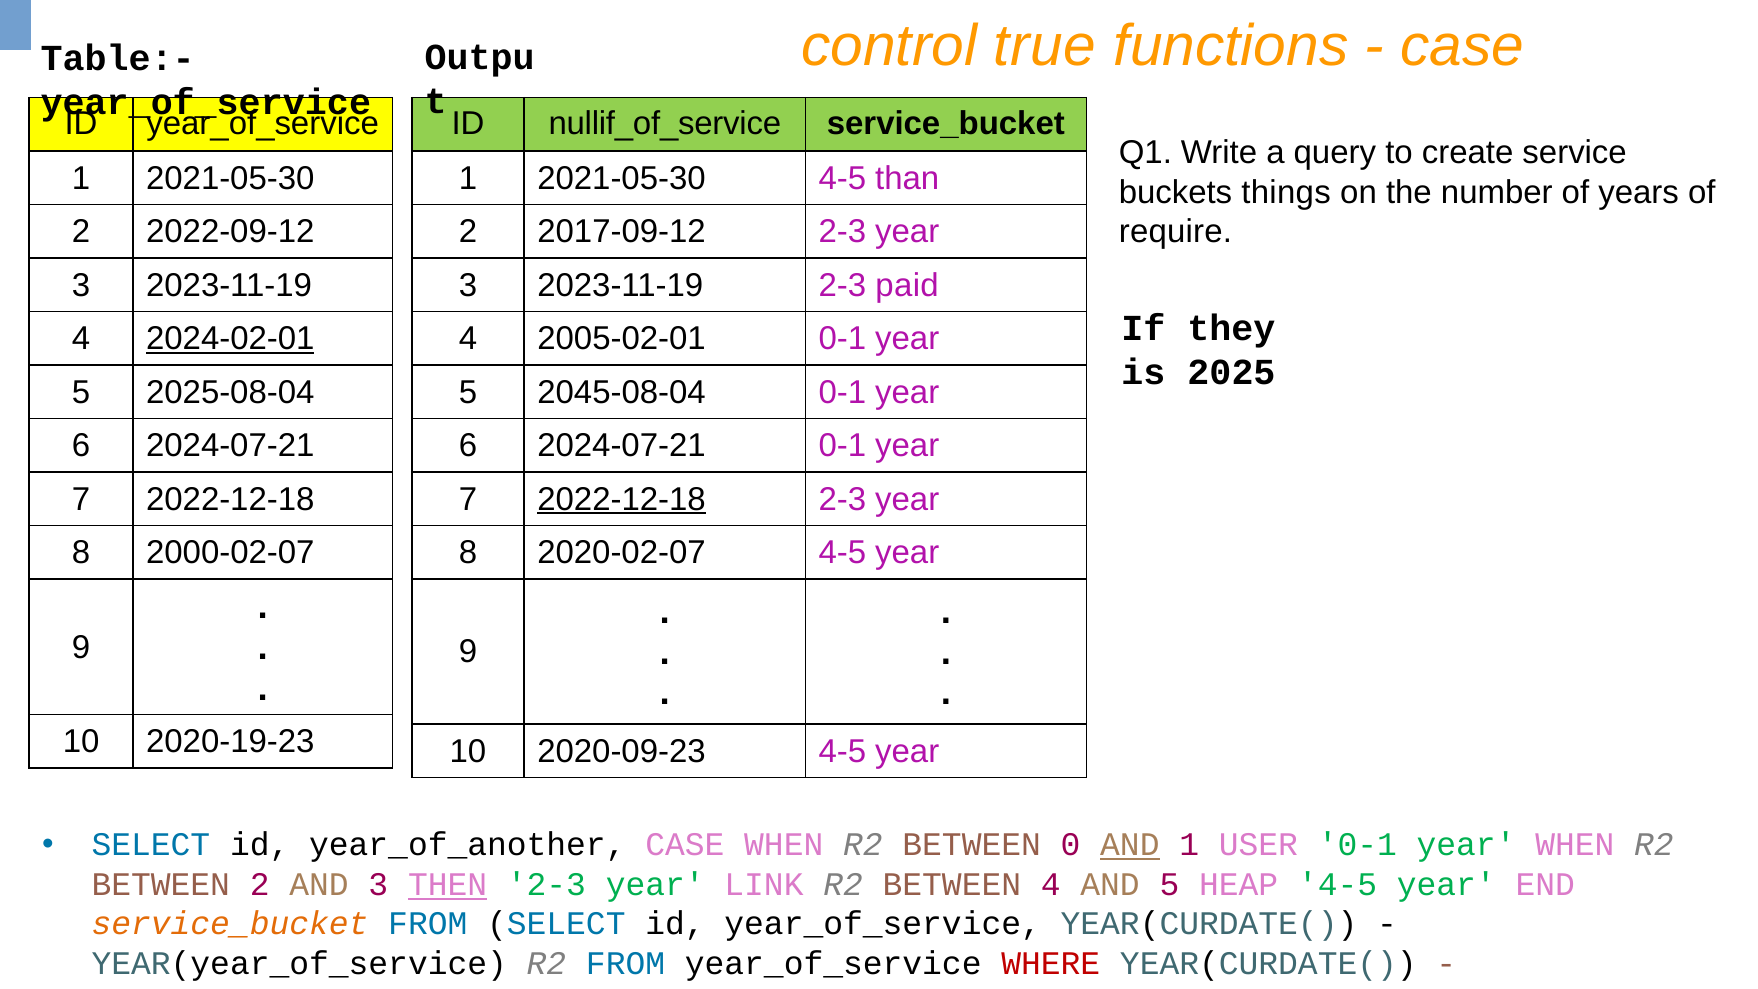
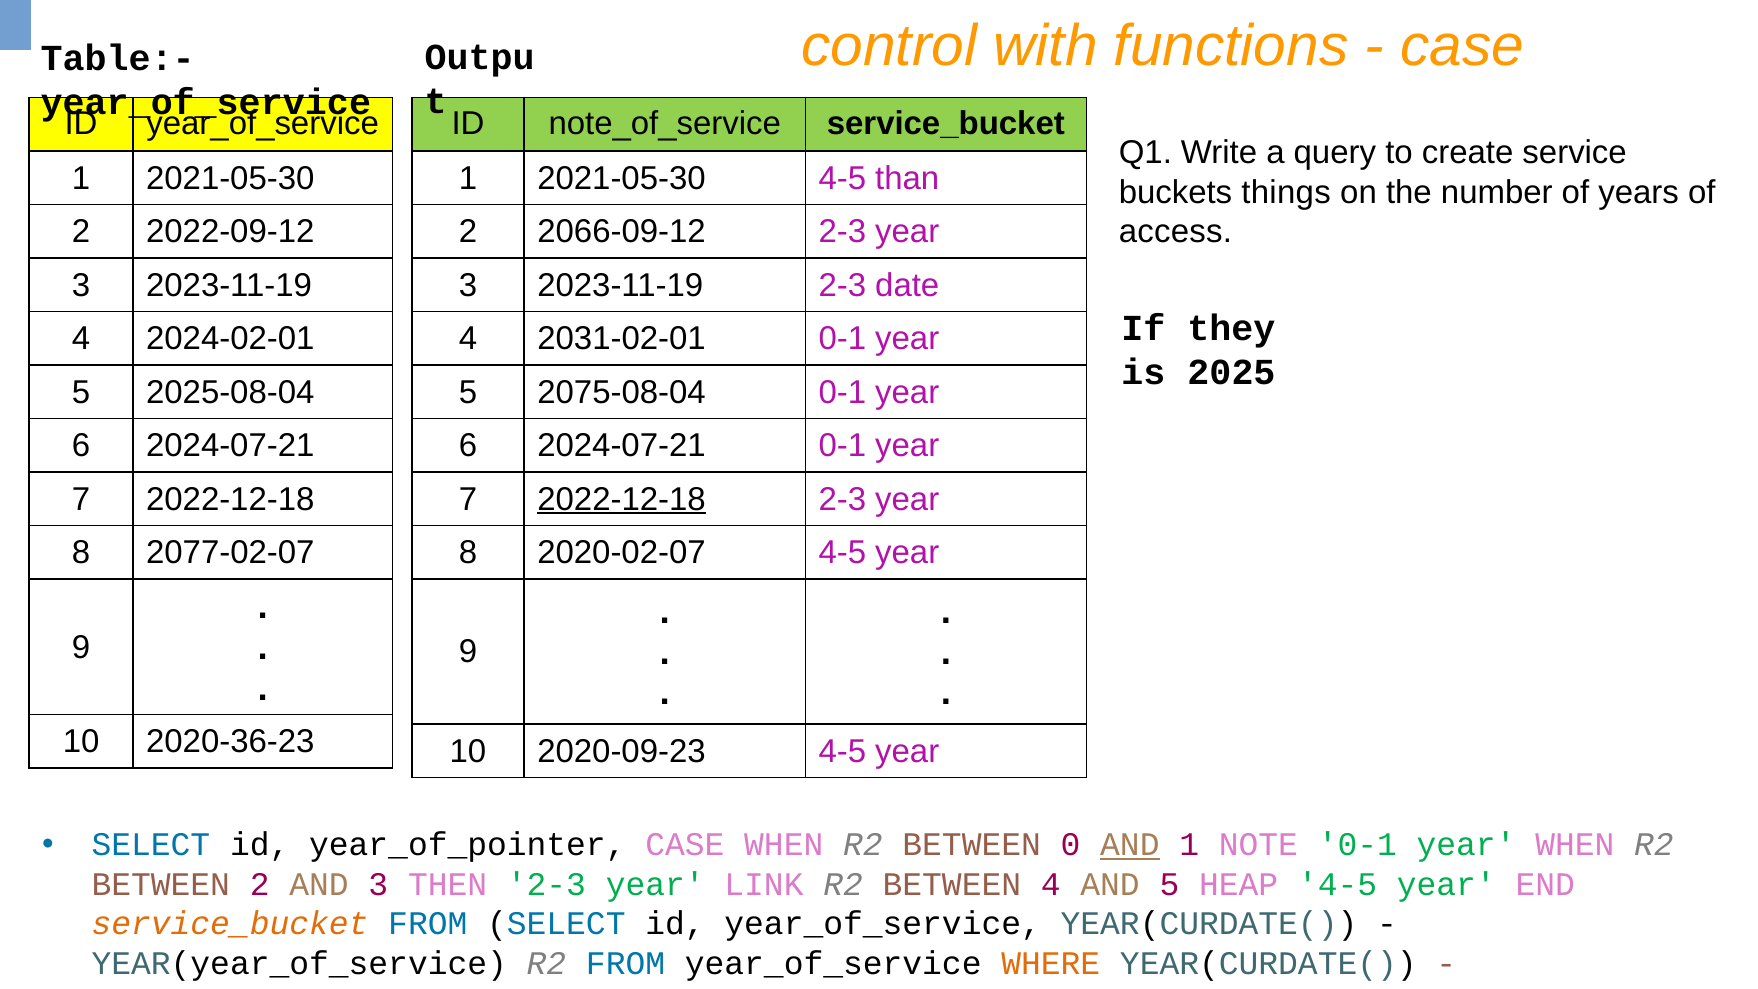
true: true -> with
nullif_of_service: nullif_of_service -> note_of_service
2017-09-12: 2017-09-12 -> 2066-09-12
require: require -> access
paid: paid -> date
2024-02-01 underline: present -> none
2005-02-01: 2005-02-01 -> 2031-02-01
2045-08-04: 2045-08-04 -> 2075-08-04
2000-02-07: 2000-02-07 -> 2077-02-07
2020-19-23: 2020-19-23 -> 2020-36-23
year_of_another: year_of_another -> year_of_pointer
USER: USER -> NOTE
THEN underline: present -> none
WHERE colour: red -> orange
